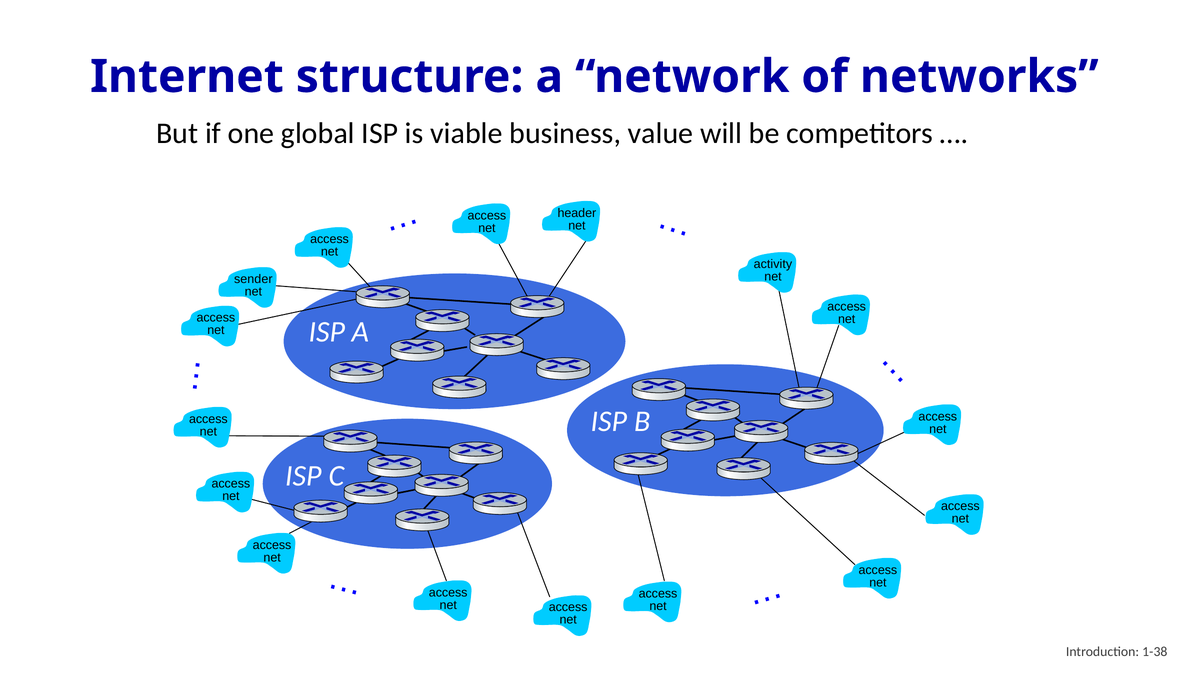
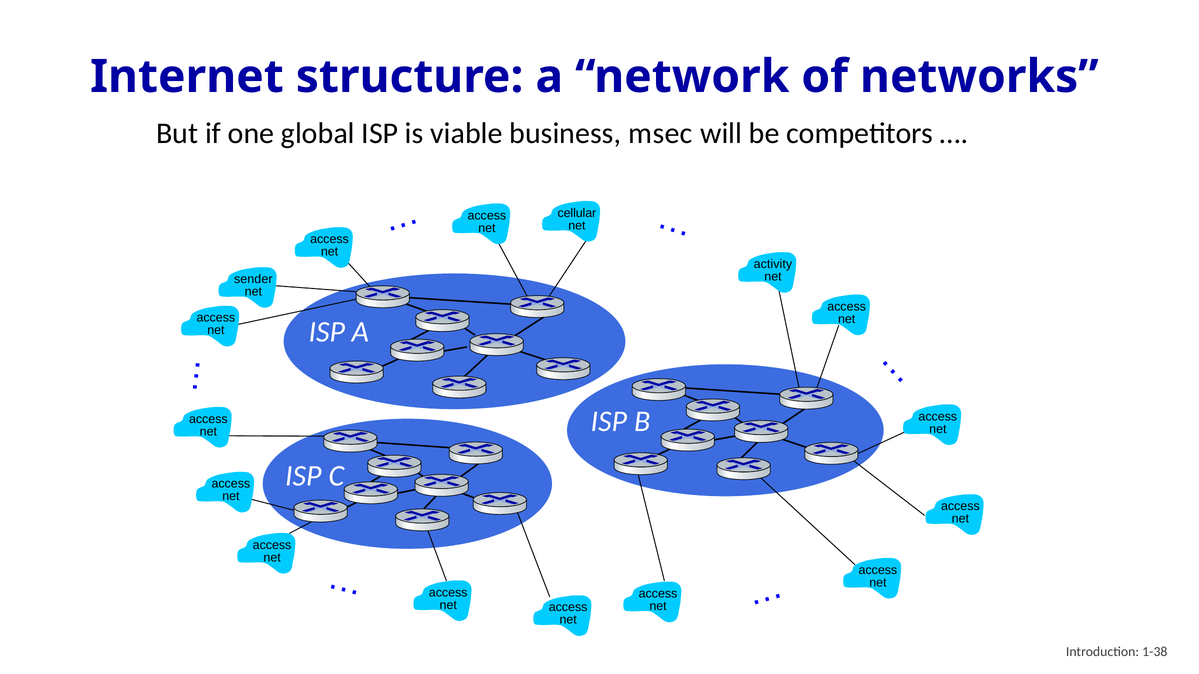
value: value -> msec
header: header -> cellular
